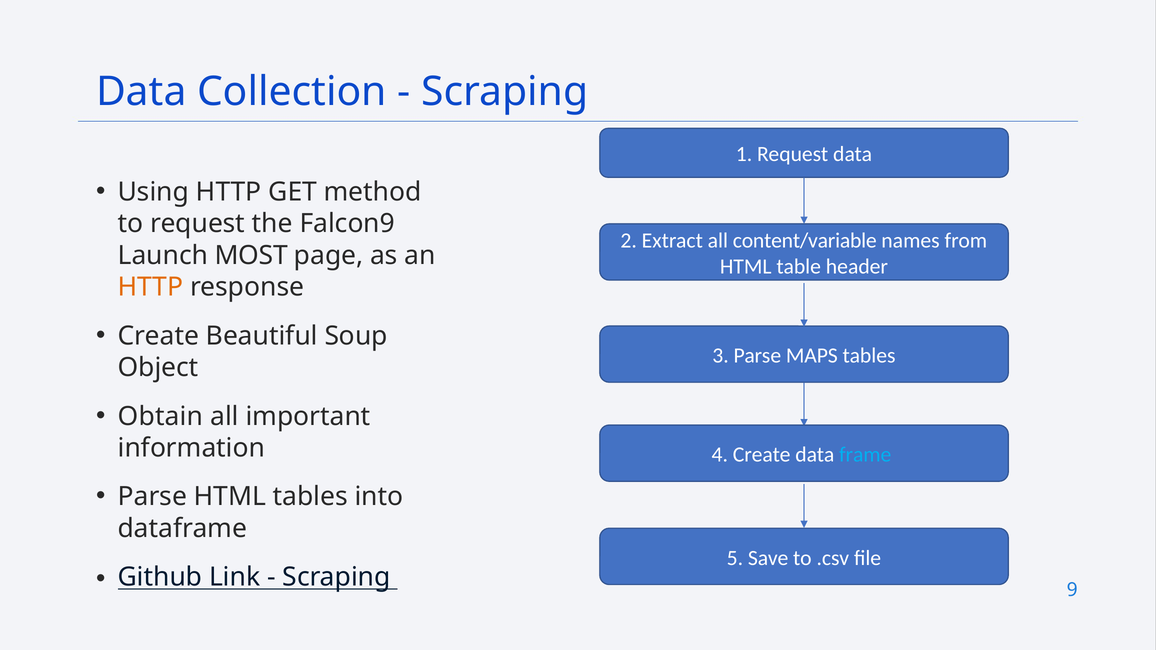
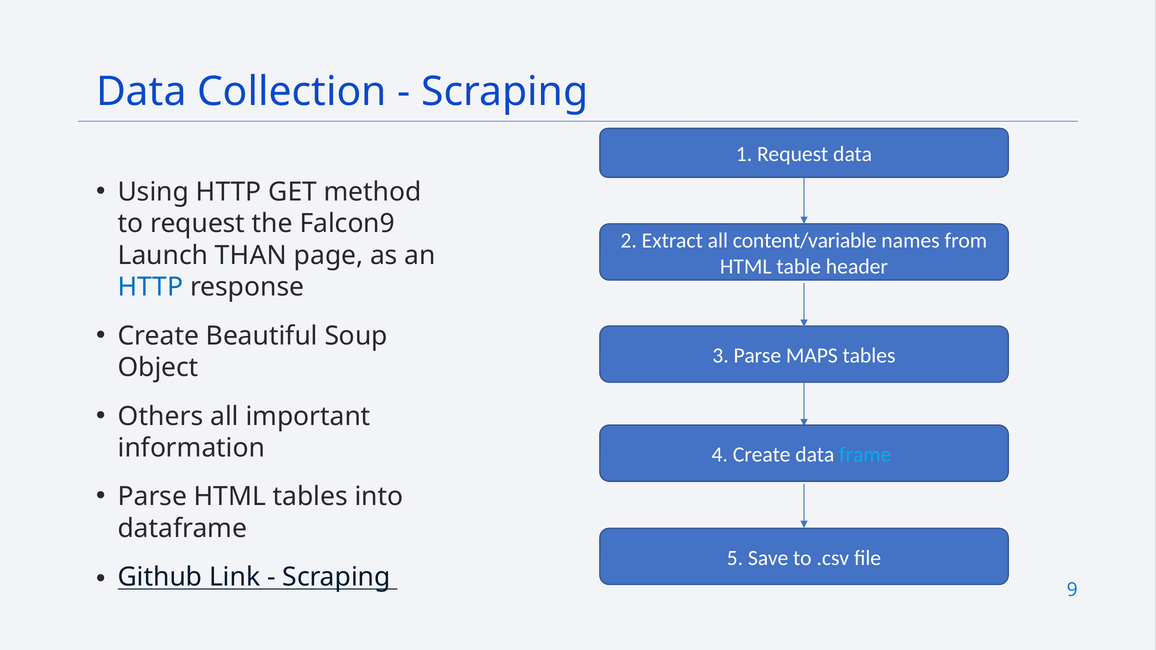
MOST: MOST -> THAN
HTTP at (150, 287) colour: orange -> blue
Obtain: Obtain -> Others
